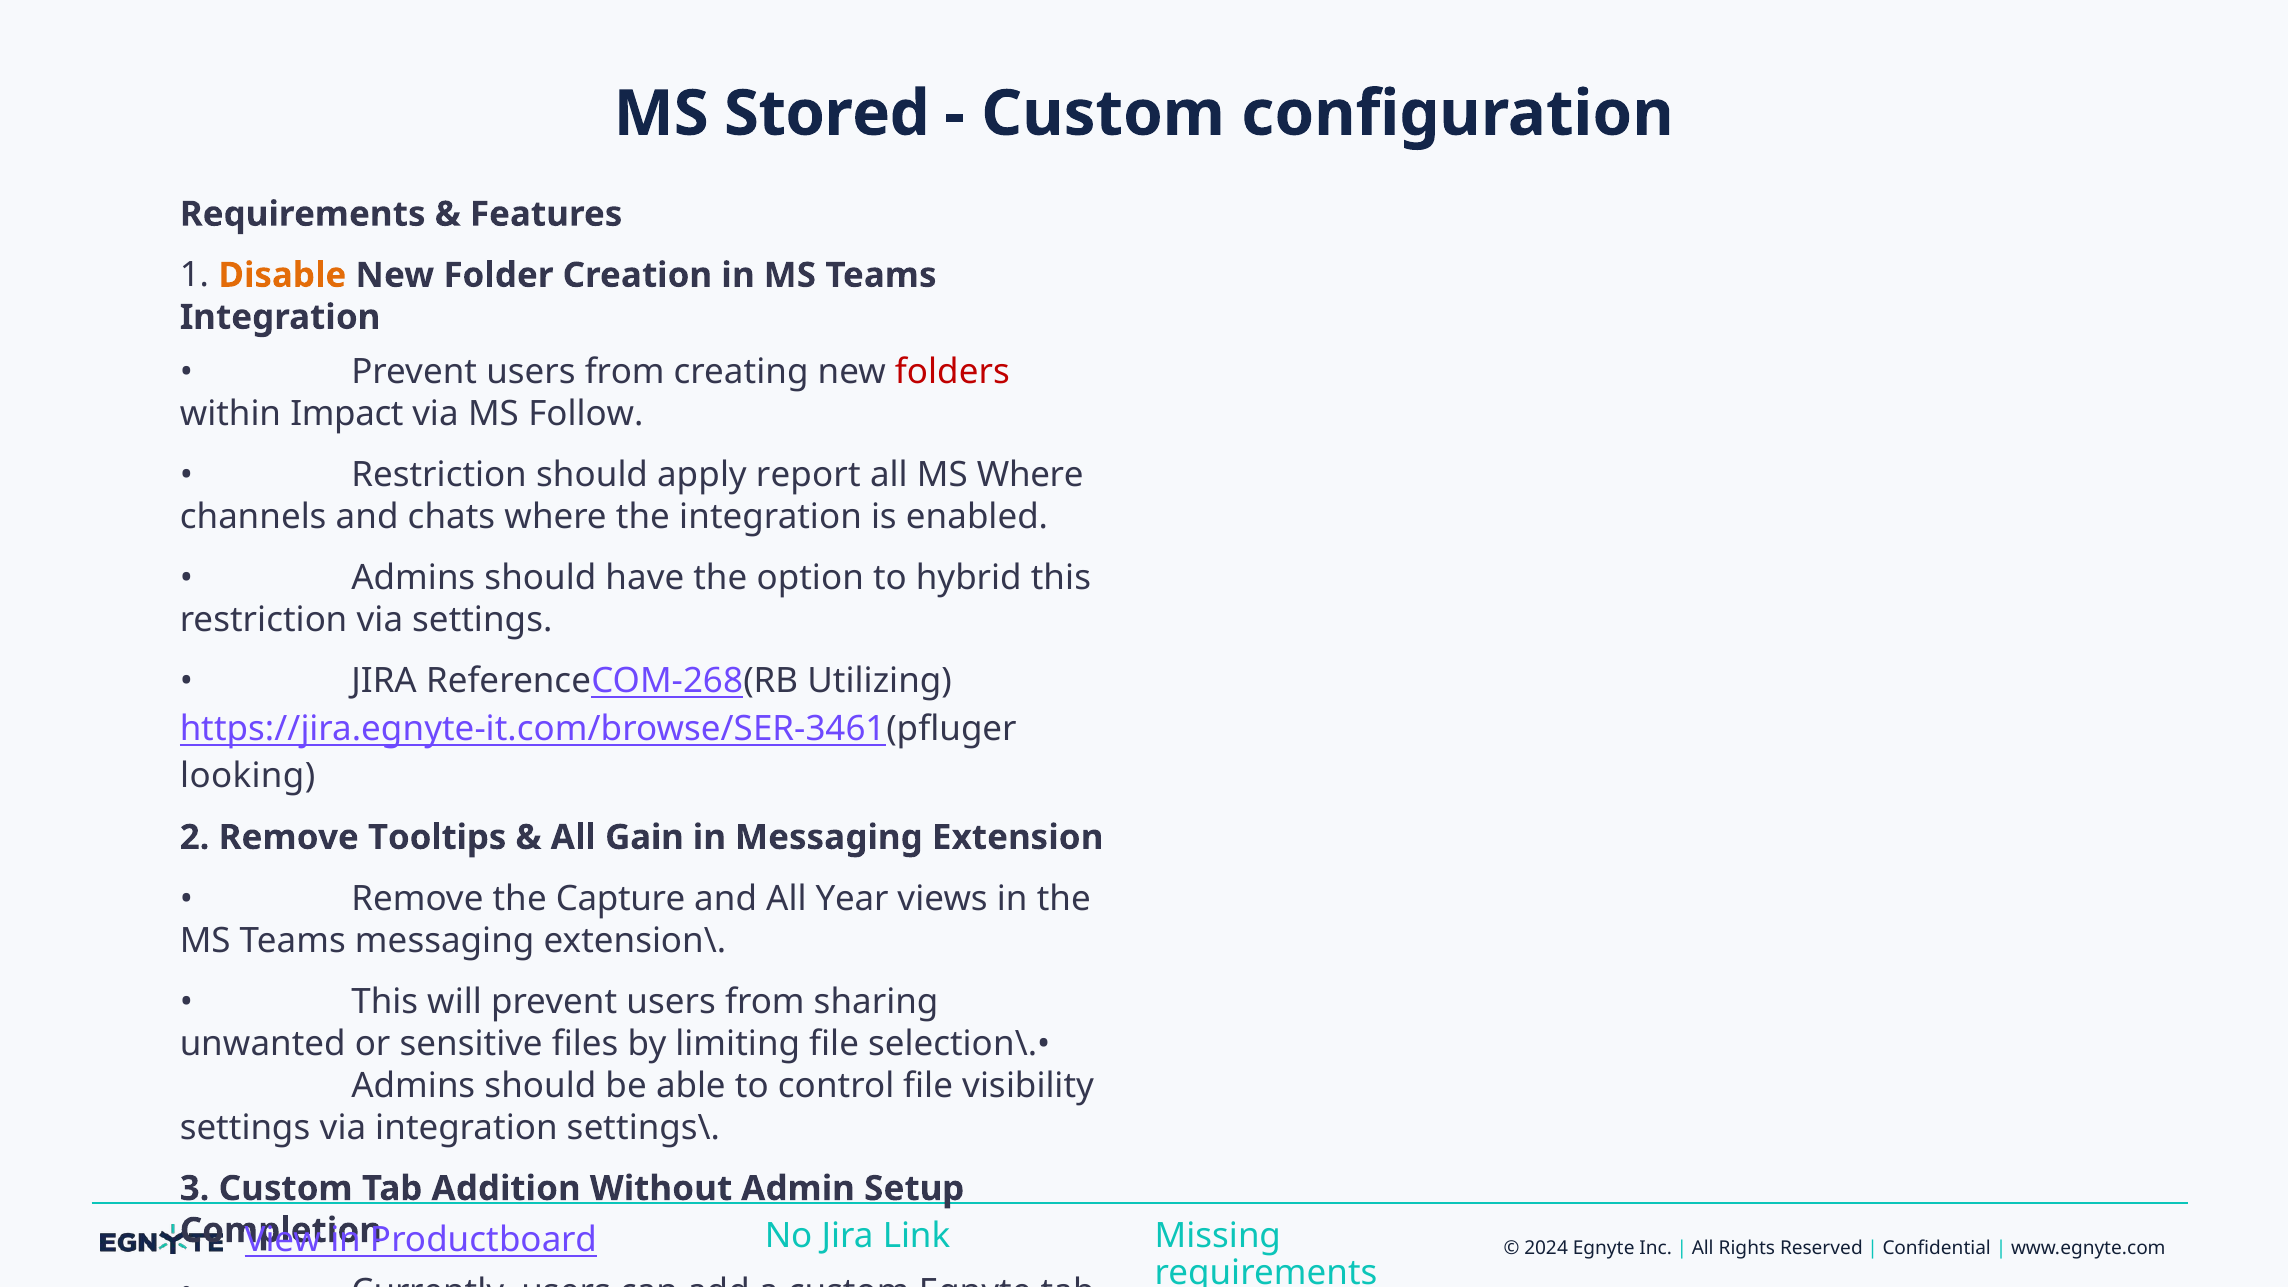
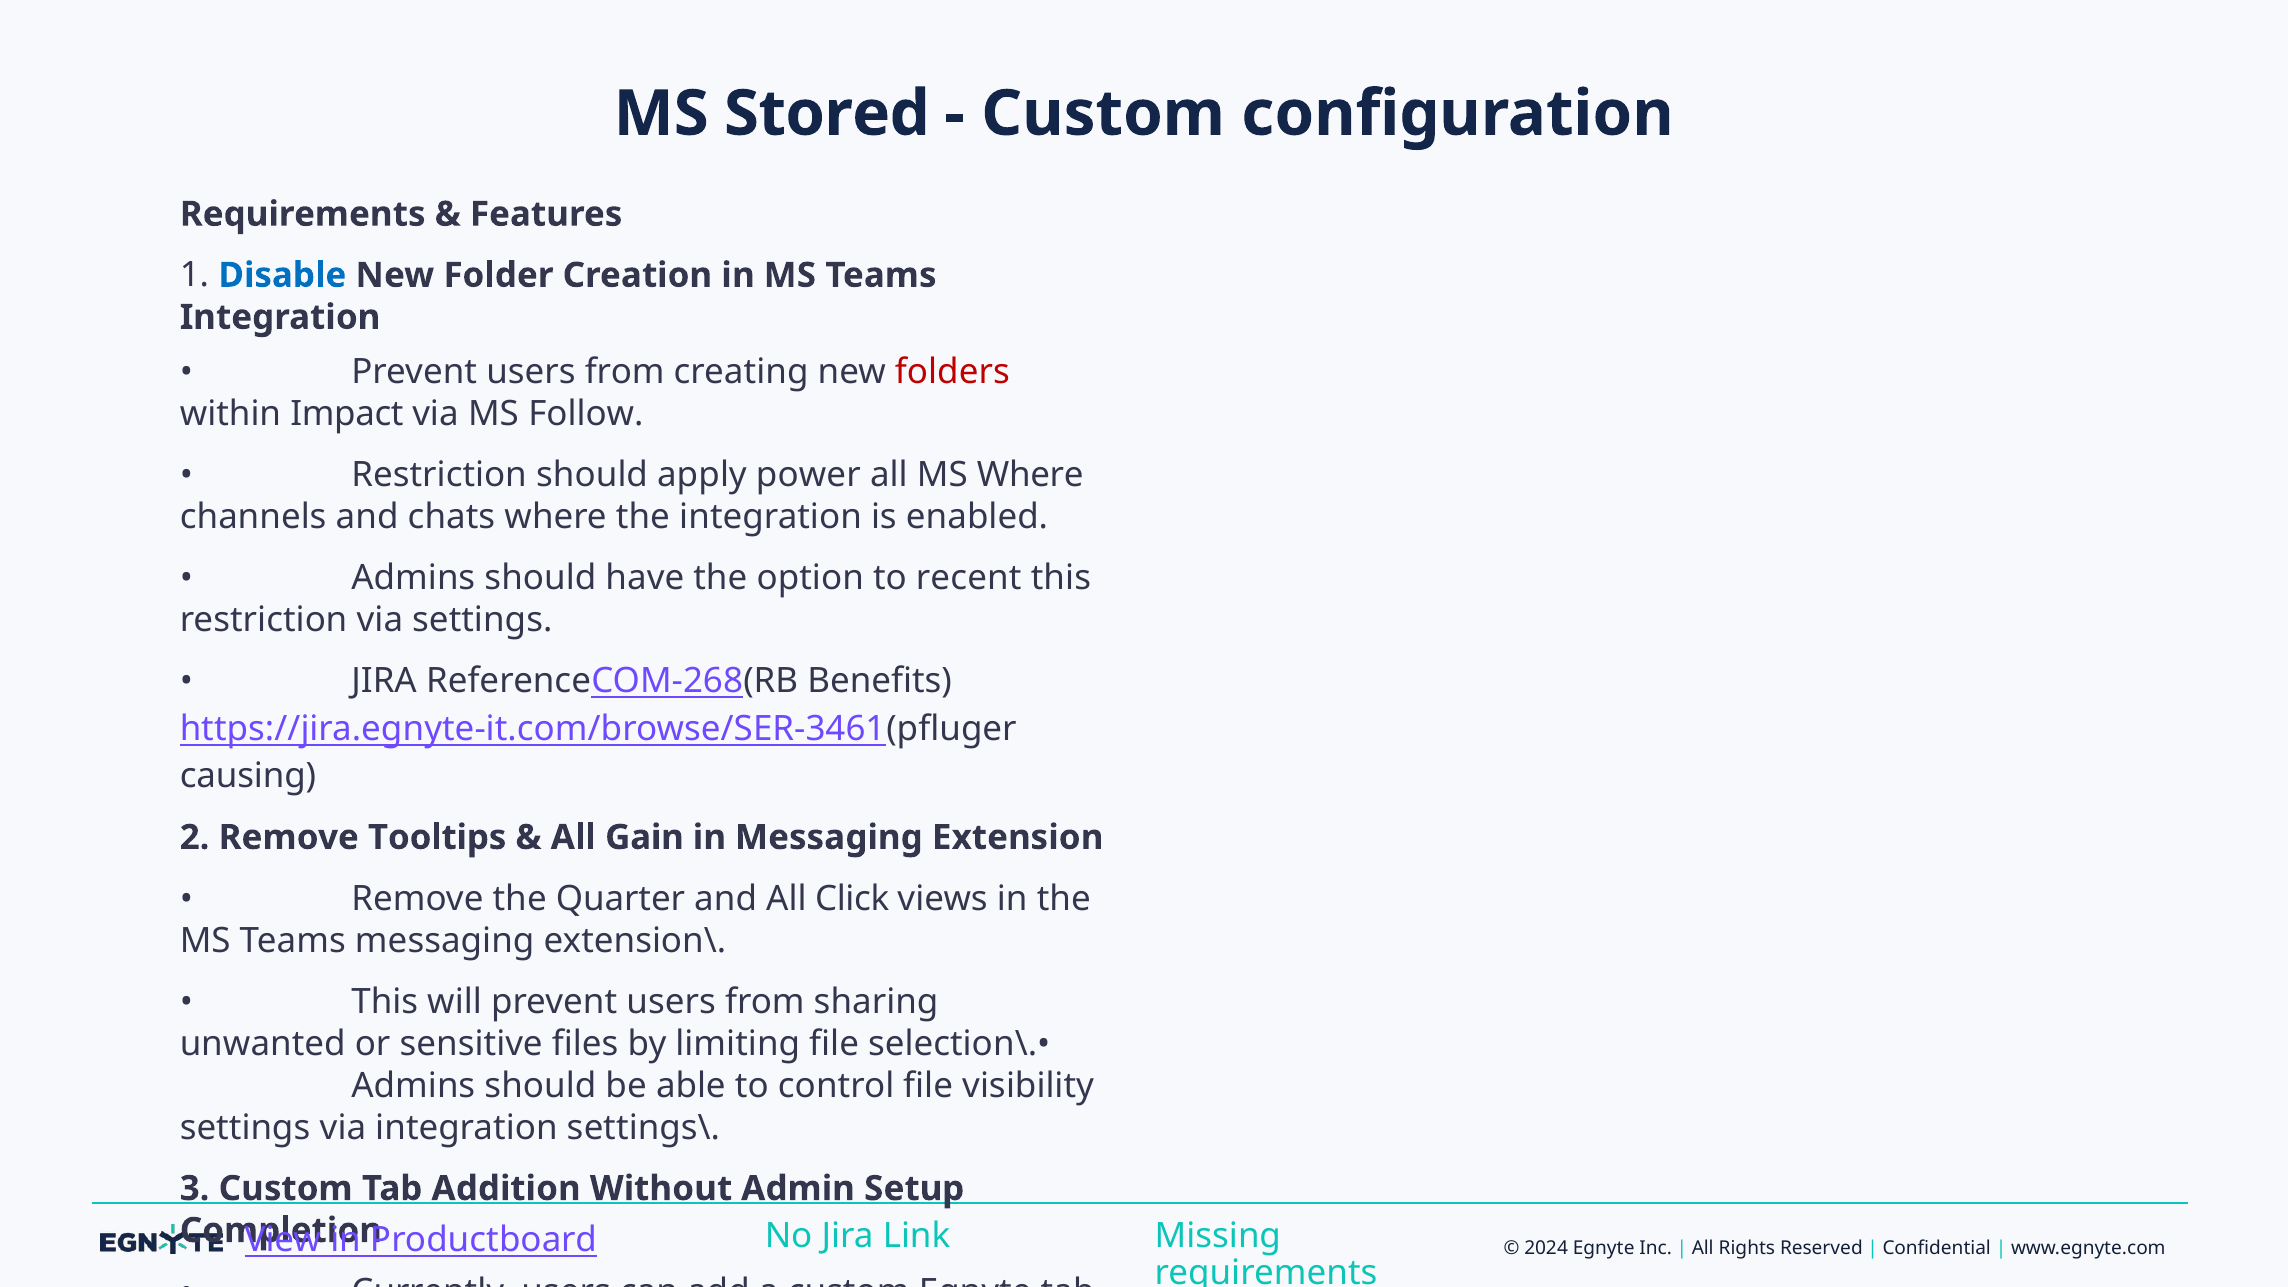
Disable colour: orange -> blue
report: report -> power
hybrid: hybrid -> recent
Utilizing: Utilizing -> Benefits
looking: looking -> causing
Capture: Capture -> Quarter
Year: Year -> Click
